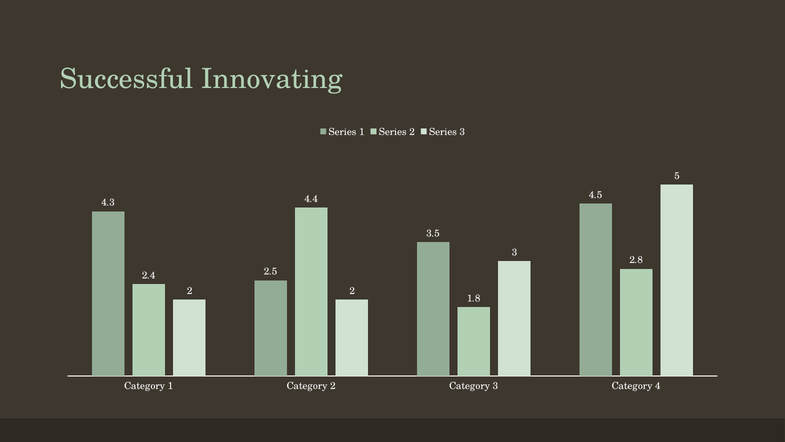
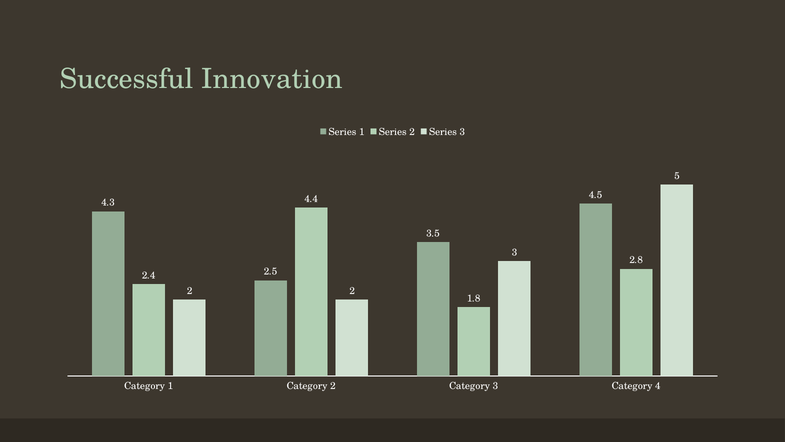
Innovating: Innovating -> Innovation
